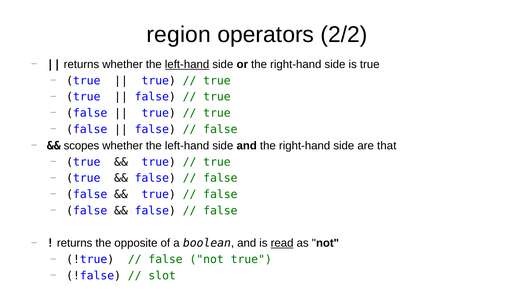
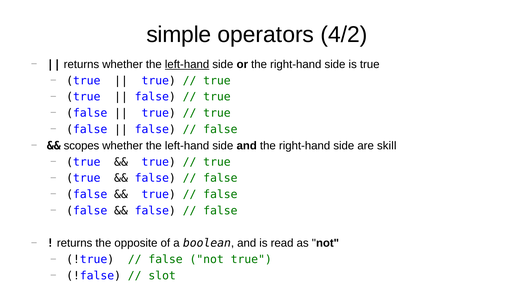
region: region -> simple
2/2: 2/2 -> 4/2
that: that -> skill
read underline: present -> none
